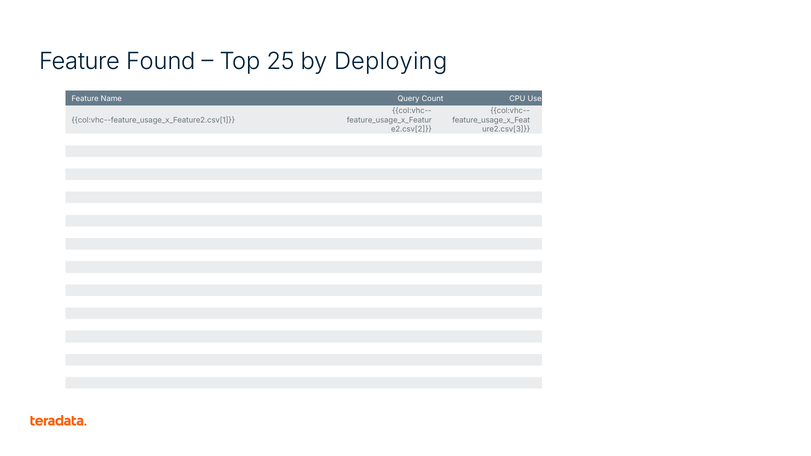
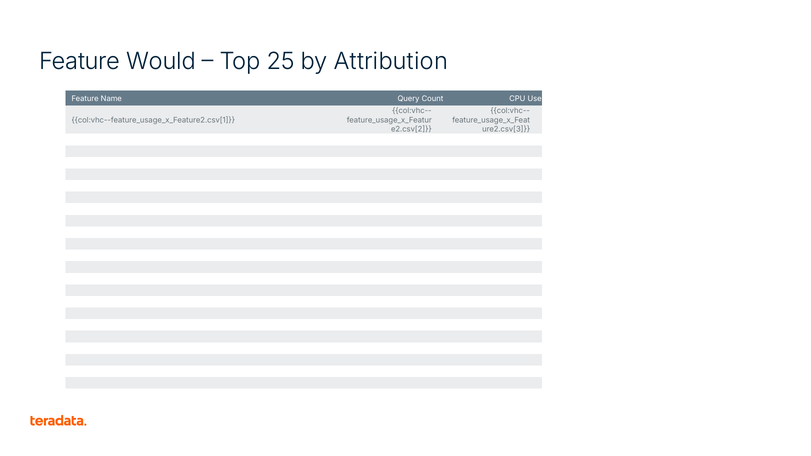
Found: Found -> Would
Deploying: Deploying -> Attribution
